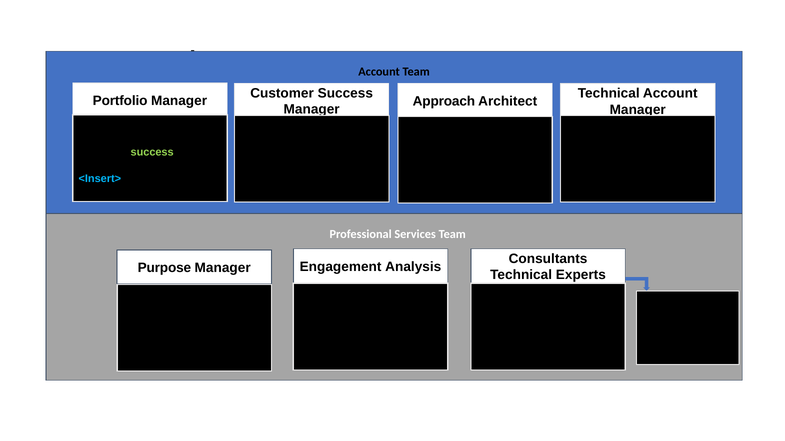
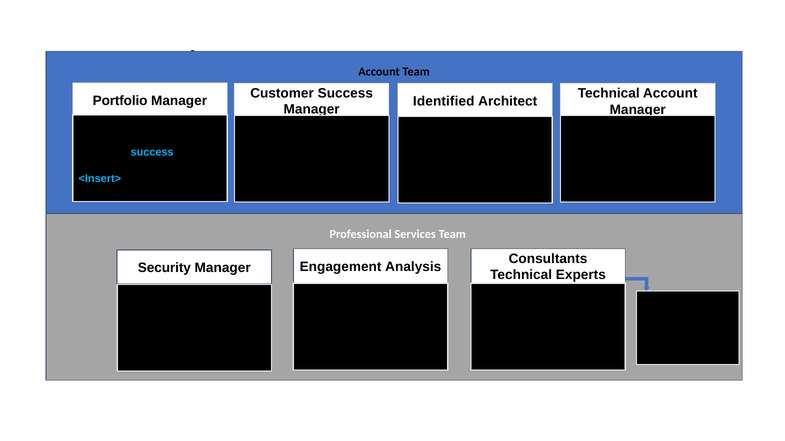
Approach: Approach -> Identified
success at (152, 152) colour: light green -> light blue
Purpose: Purpose -> Security
